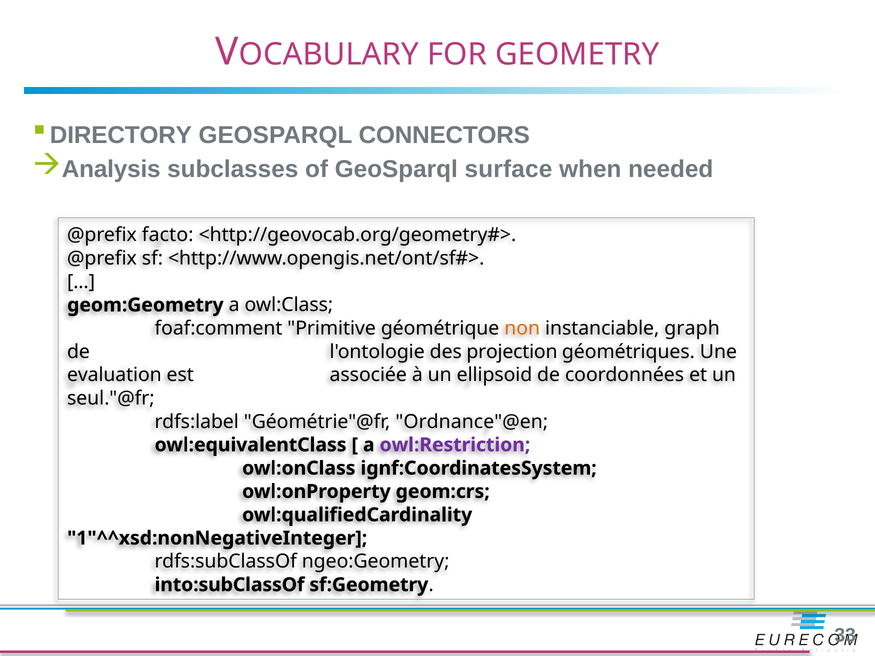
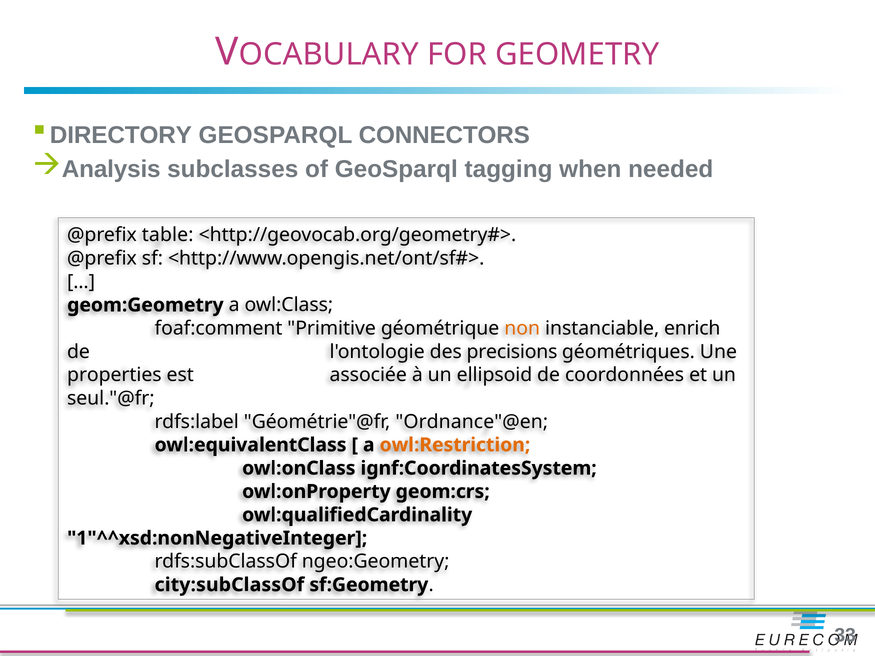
surface: surface -> tagging
facto: facto -> table
graph: graph -> enrich
projection: projection -> precisions
evaluation: evaluation -> properties
owl:Restriction colour: purple -> orange
into:subClassOf: into:subClassOf -> city:subClassOf
